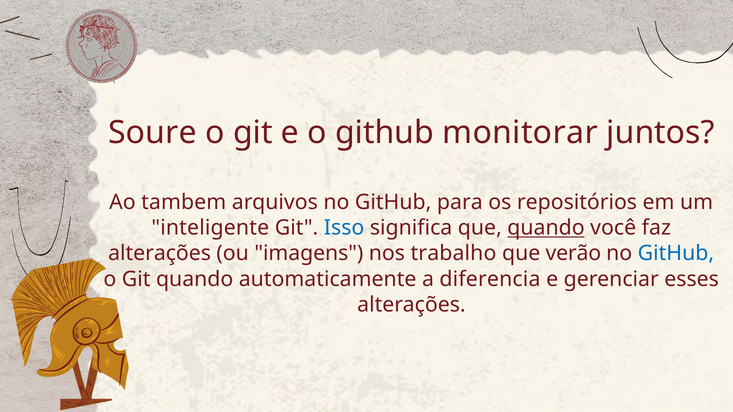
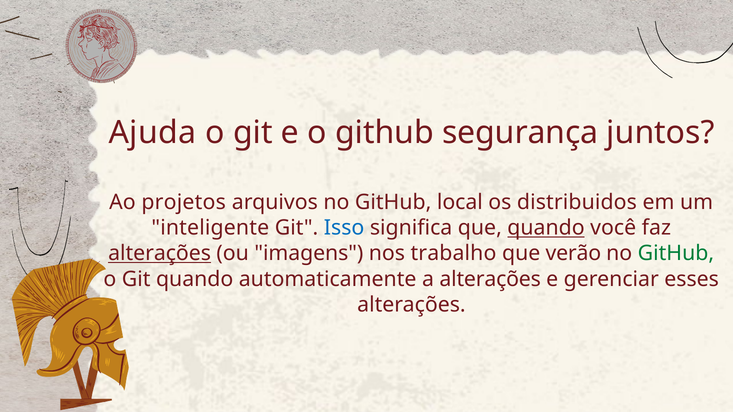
Soure: Soure -> Ajuda
monitorar: monitorar -> segurança
tambem: tambem -> projetos
para: para -> local
repositórios: repositórios -> distribuidos
alterações at (160, 254) underline: none -> present
GitHub at (676, 254) colour: blue -> green
a diferencia: diferencia -> alterações
